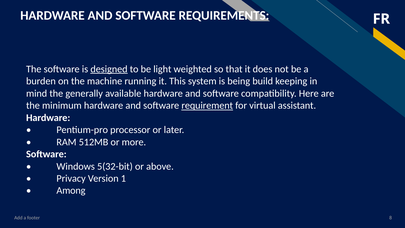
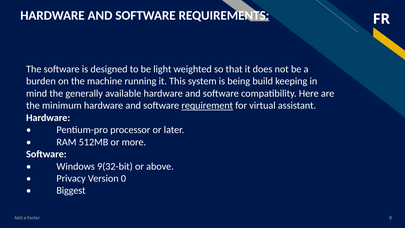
designed underline: present -> none
5(32-bit: 5(32-bit -> 9(32-bit
1: 1 -> 0
Among: Among -> Biggest
